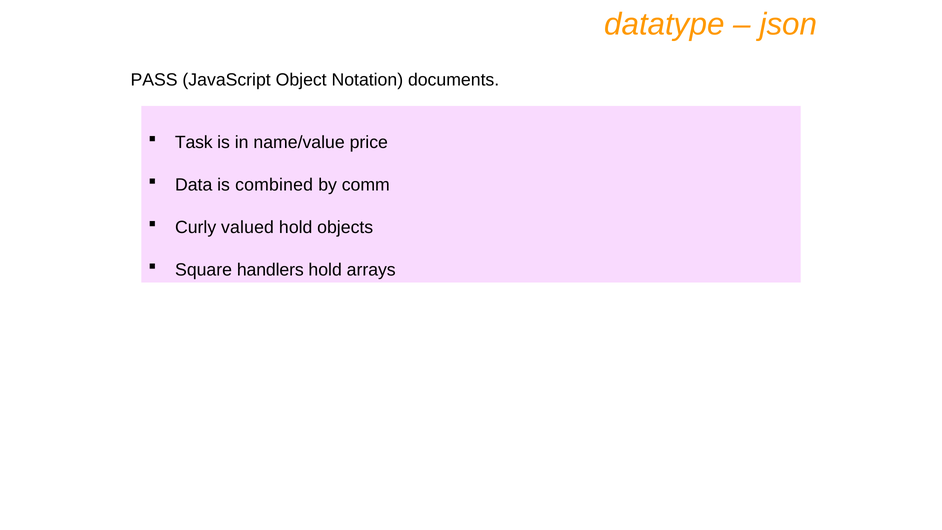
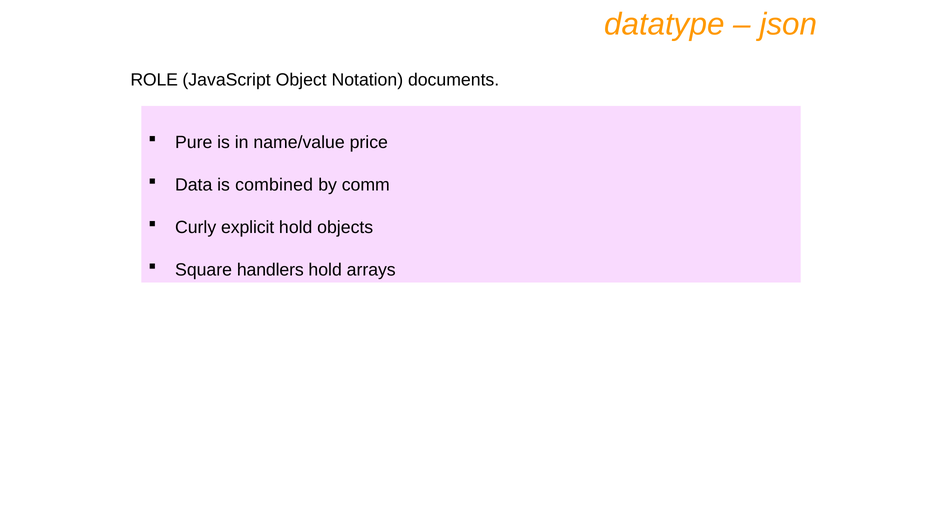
PASS: PASS -> ROLE
Task: Task -> Pure
valued: valued -> explicit
